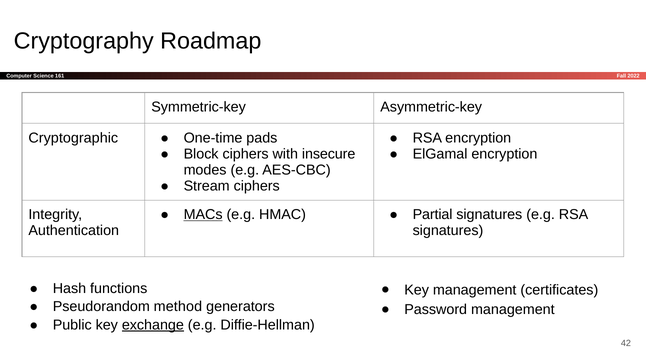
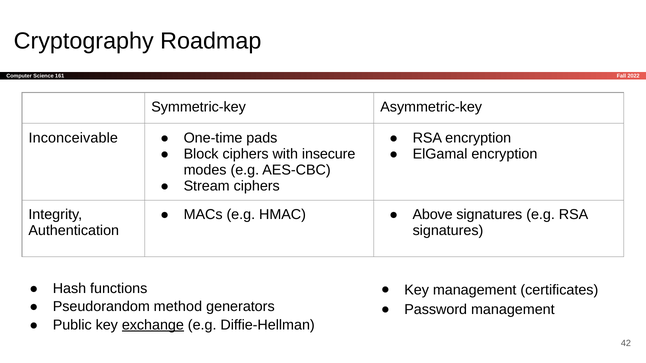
Cryptographic: Cryptographic -> Inconceivable
MACs underline: present -> none
Partial: Partial -> Above
